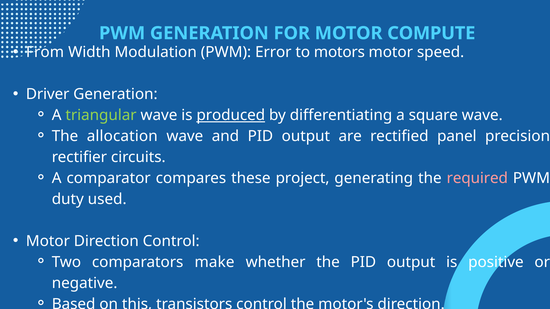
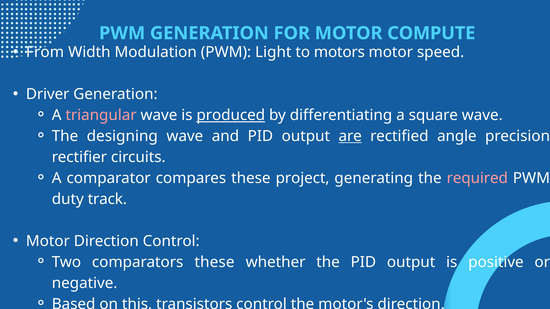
Error: Error -> Light
triangular colour: light green -> pink
allocation: allocation -> designing
are underline: none -> present
panel: panel -> angle
used: used -> track
comparators make: make -> these
